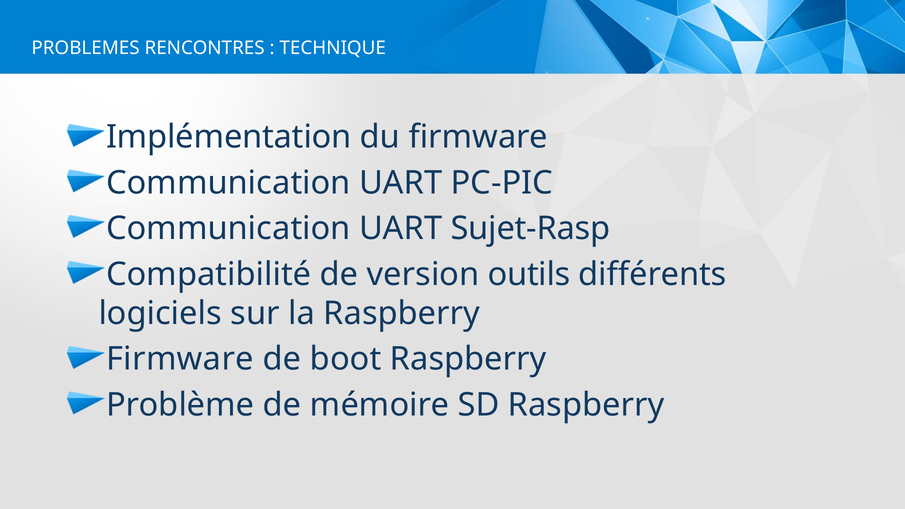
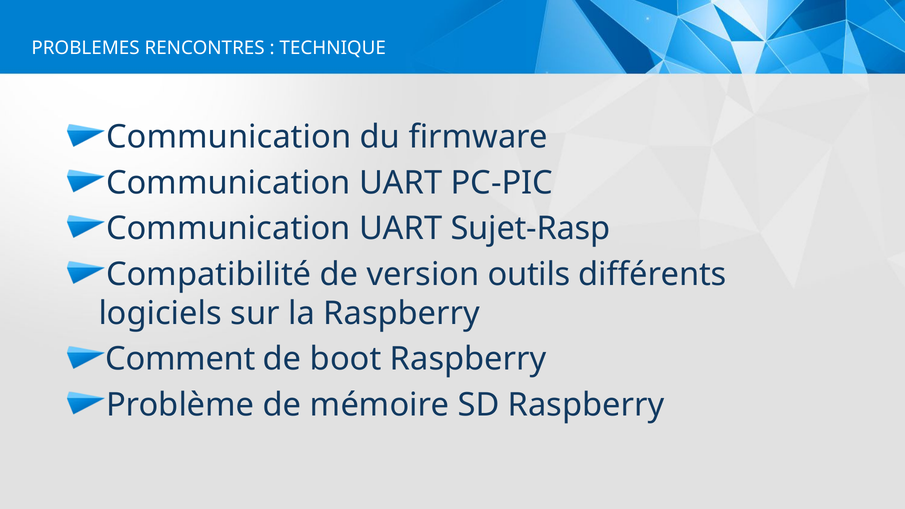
Implémentation at (229, 137): Implémentation -> Communication
Firmware at (180, 359): Firmware -> Comment
